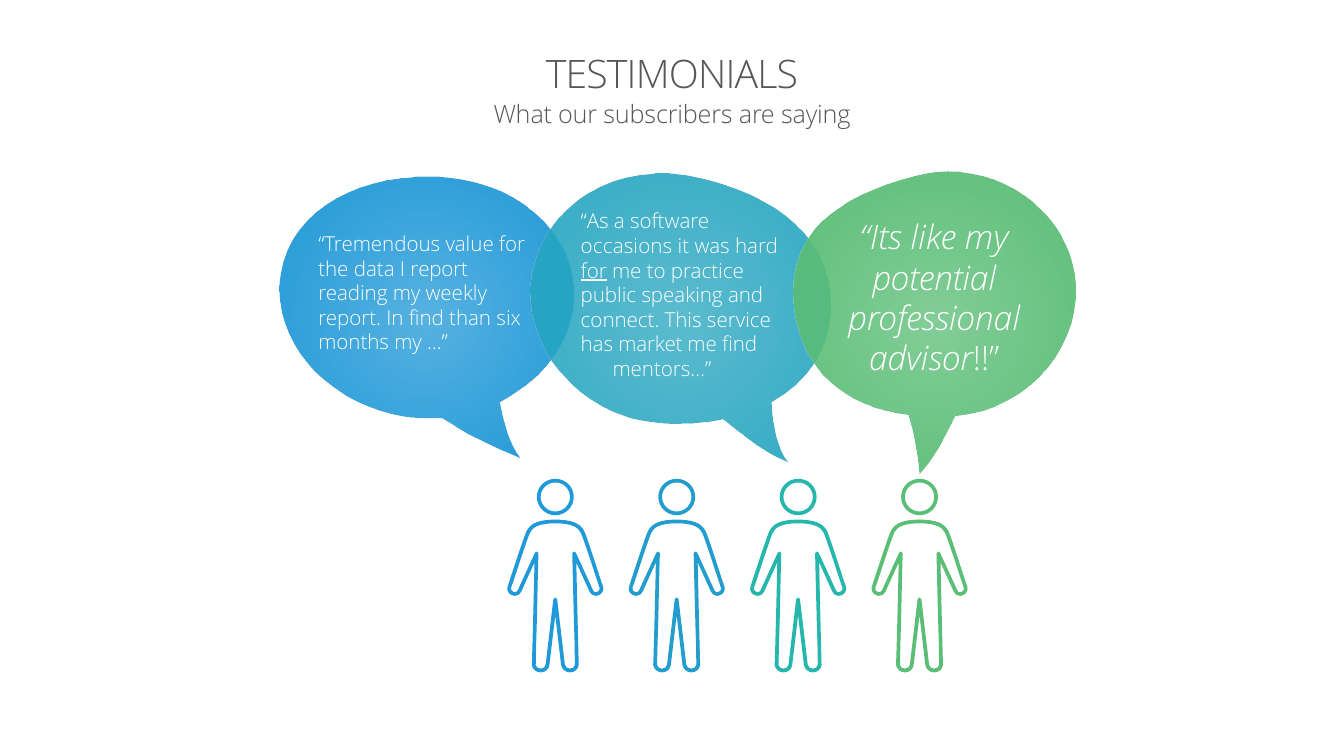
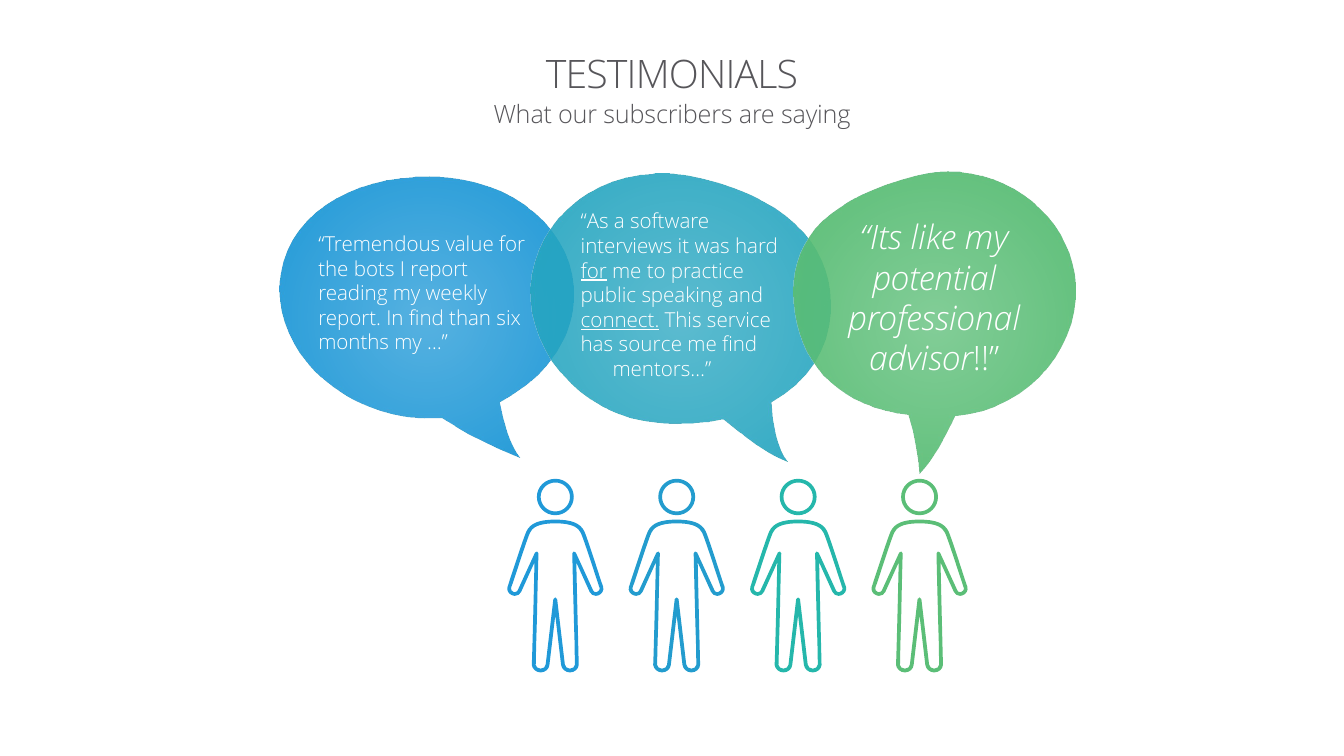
occasions: occasions -> interviews
data: data -> bots
connect underline: none -> present
market: market -> source
